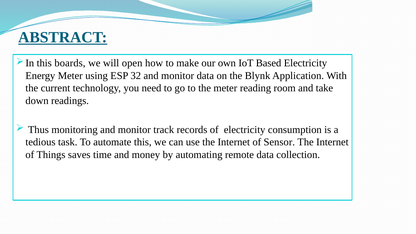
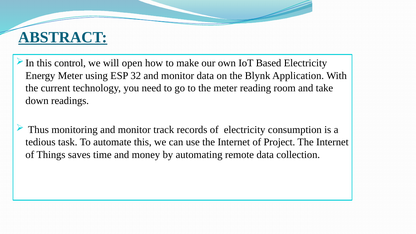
boards: boards -> control
Sensor: Sensor -> Project
